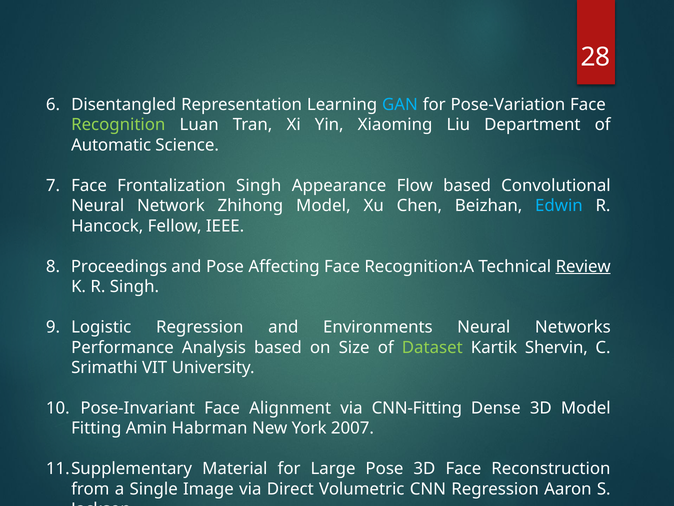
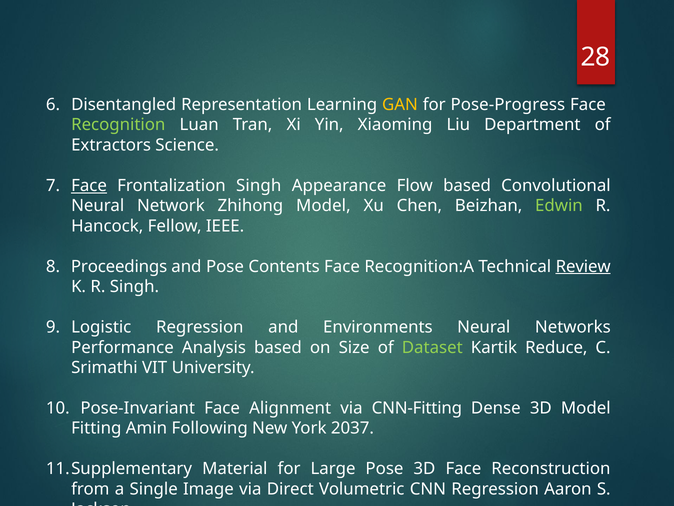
GAN colour: light blue -> yellow
Pose-Variation: Pose-Variation -> Pose-Progress
Automatic: Automatic -> Extractors
Face at (89, 185) underline: none -> present
Edwin colour: light blue -> light green
Affecting: Affecting -> Contents
Shervin: Shervin -> Reduce
Habrman: Habrman -> Following
2007: 2007 -> 2037
